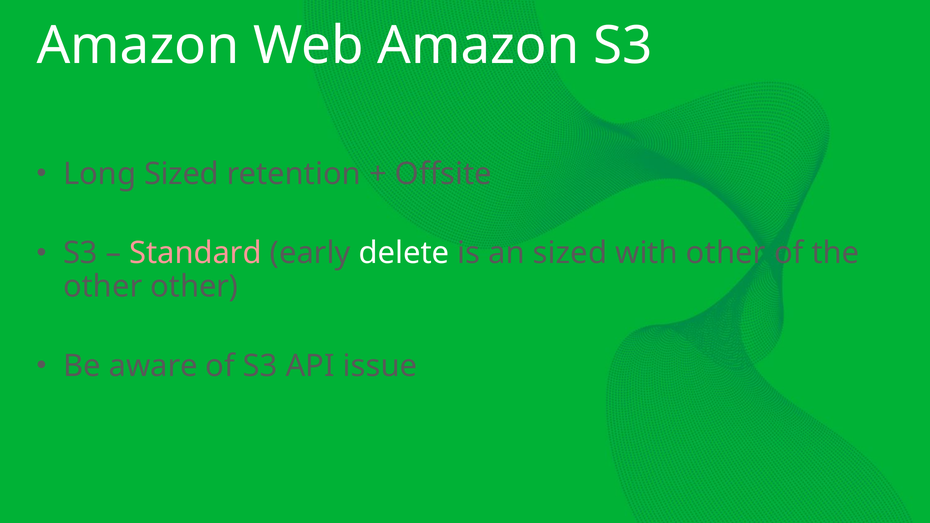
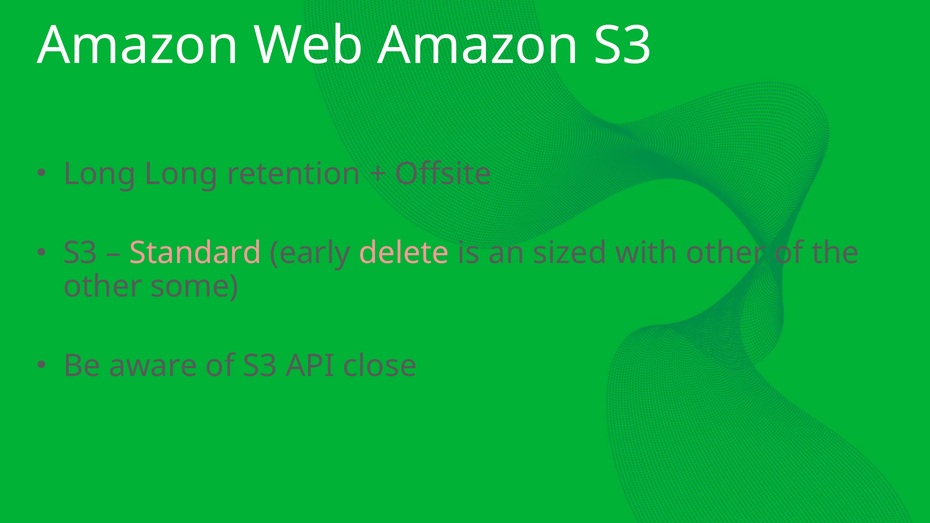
Long Sized: Sized -> Long
delete colour: white -> pink
other other: other -> some
issue: issue -> close
